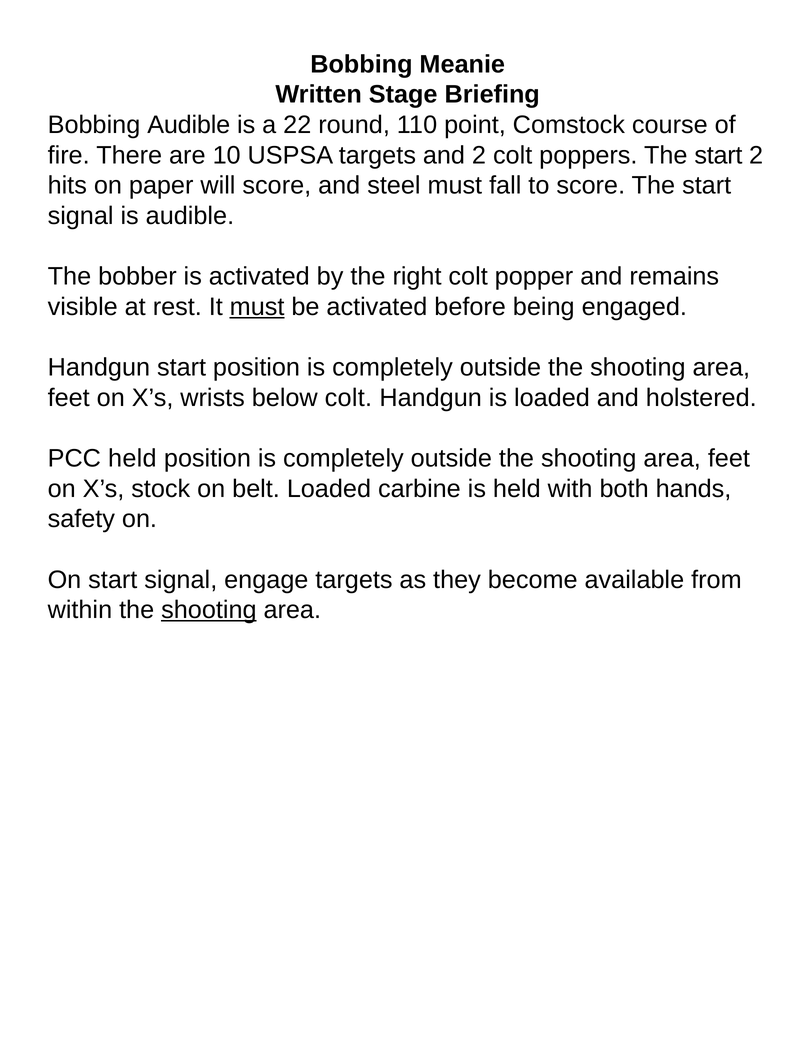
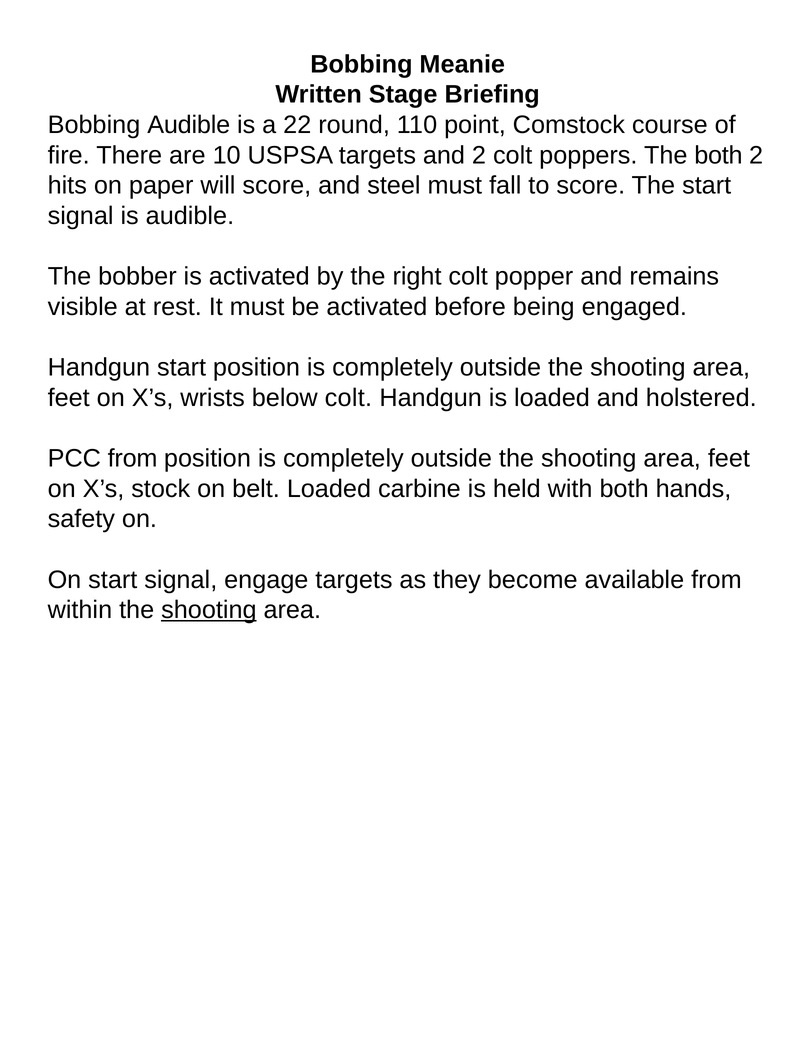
poppers The start: start -> both
must at (257, 307) underline: present -> none
PCC held: held -> from
